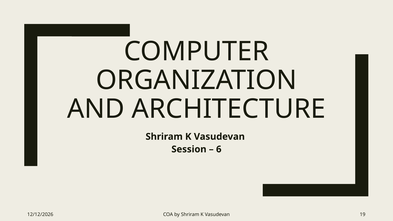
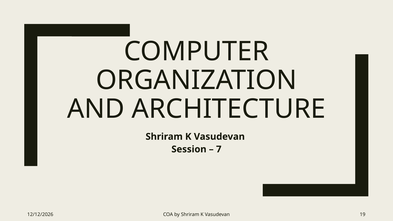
6: 6 -> 7
